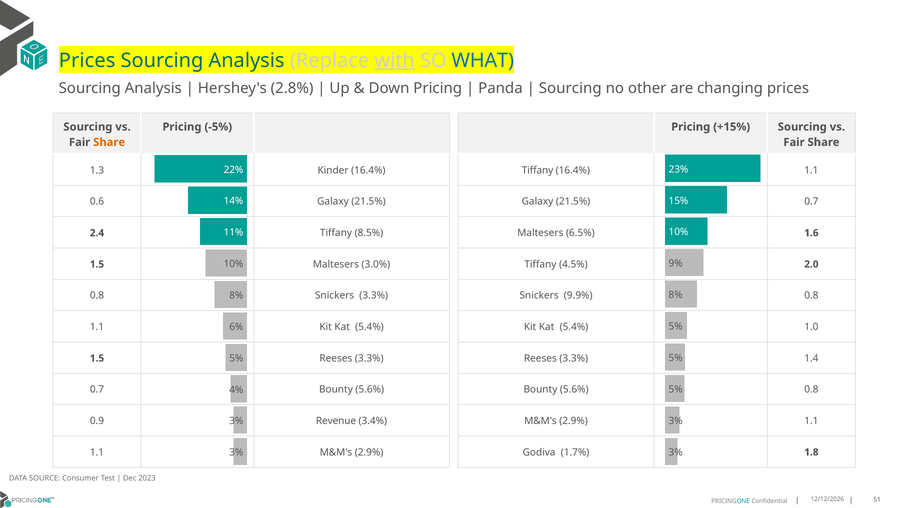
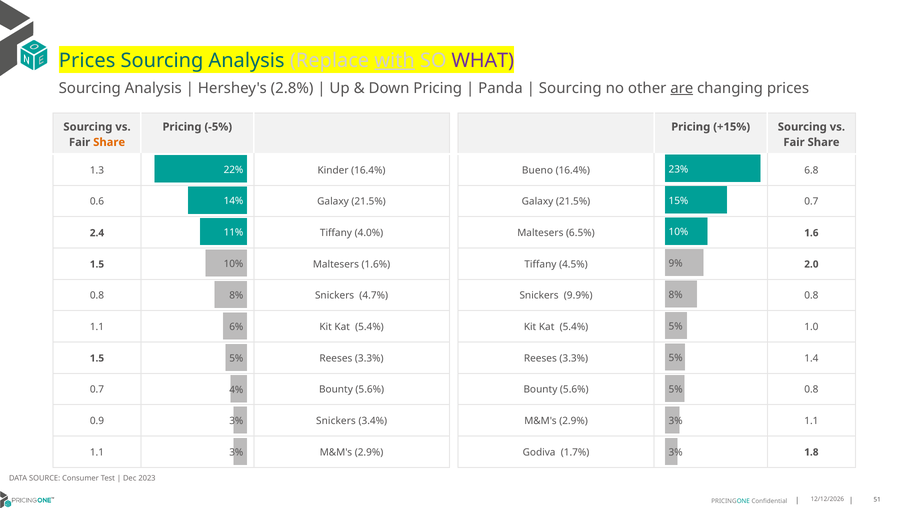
WHAT colour: blue -> purple
are underline: none -> present
Tiffany at (538, 170): Tiffany -> Bueno
16.4% 1.1: 1.1 -> 6.8
8.5%: 8.5% -> 4.0%
3.0%: 3.0% -> 1.6%
Snickers 3.3%: 3.3% -> 4.7%
0.9 Revenue: Revenue -> Snickers
